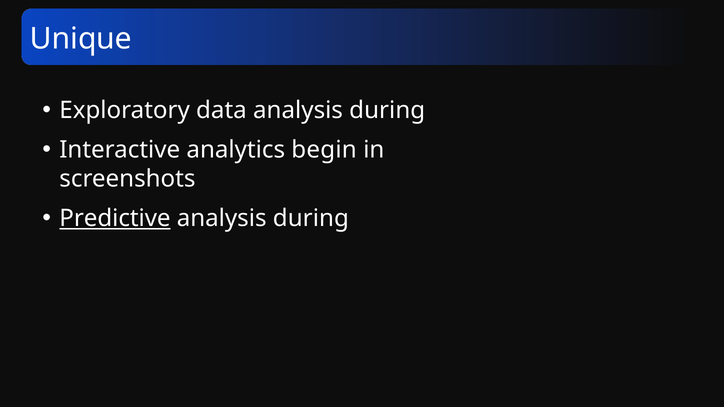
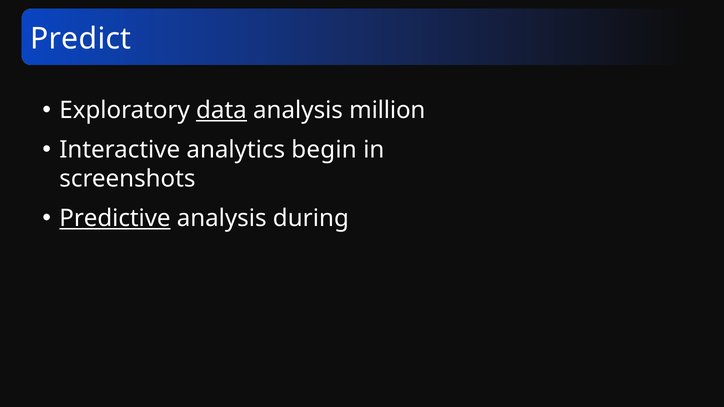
Unique: Unique -> Predict
data underline: none -> present
during at (387, 111): during -> million
